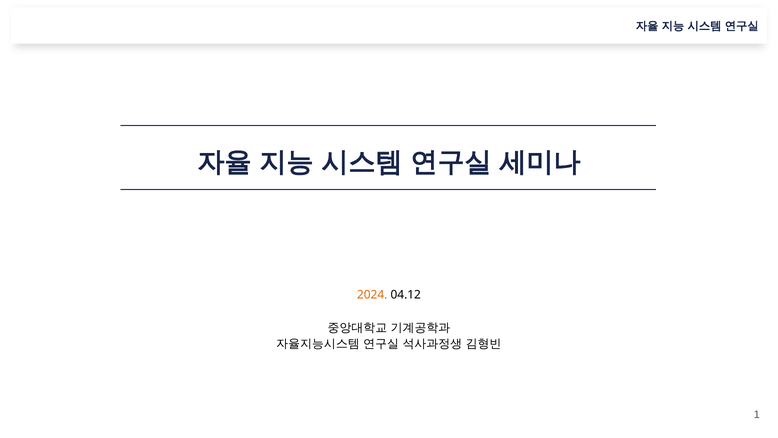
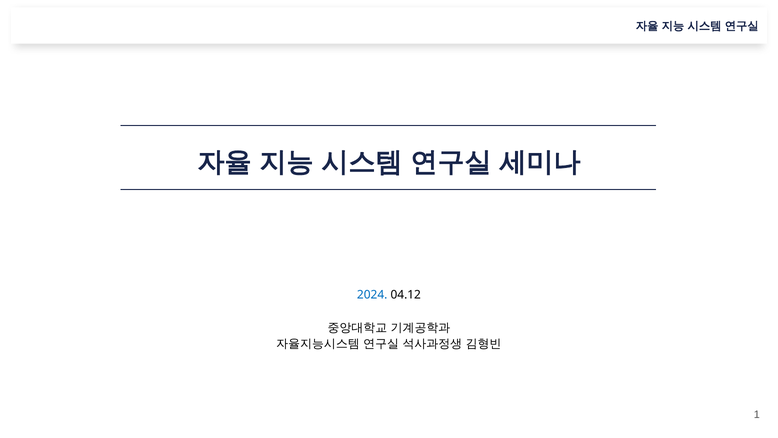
2024 colour: orange -> blue
